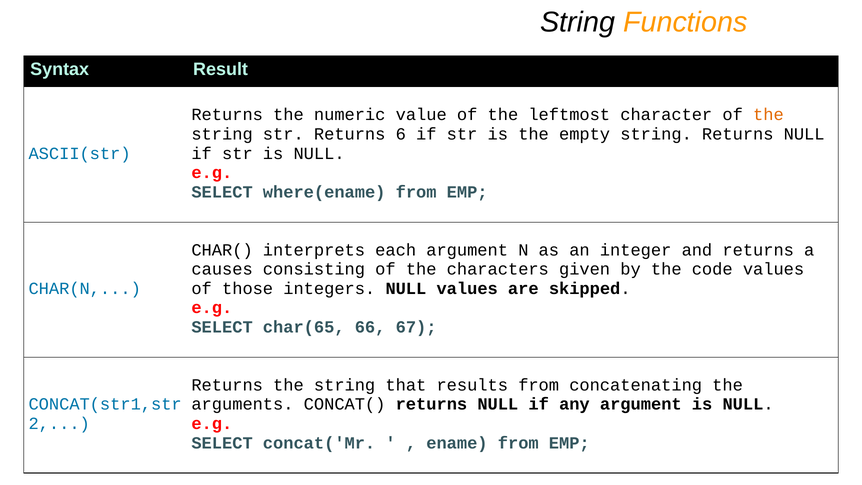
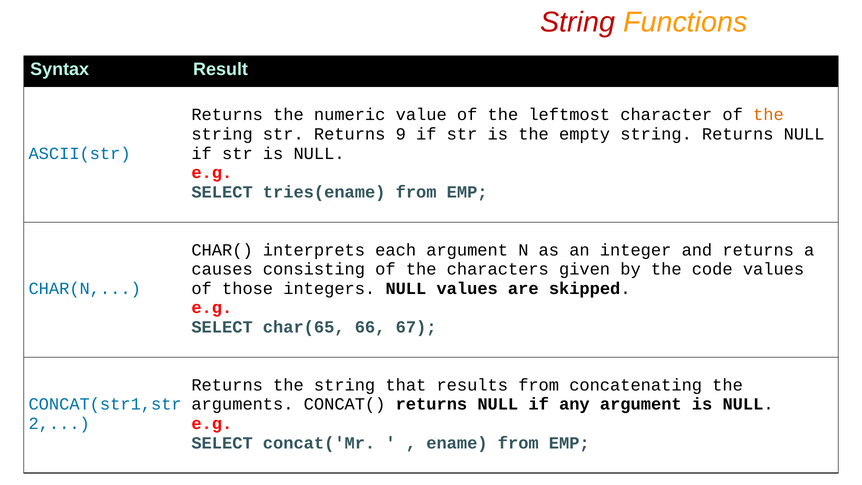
String at (578, 22) colour: black -> red
6: 6 -> 9
where(ename: where(ename -> tries(ename
